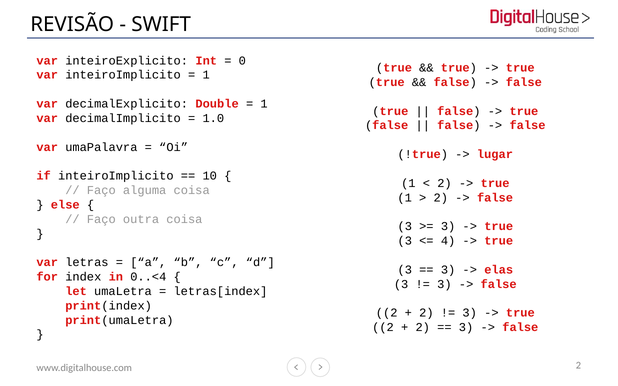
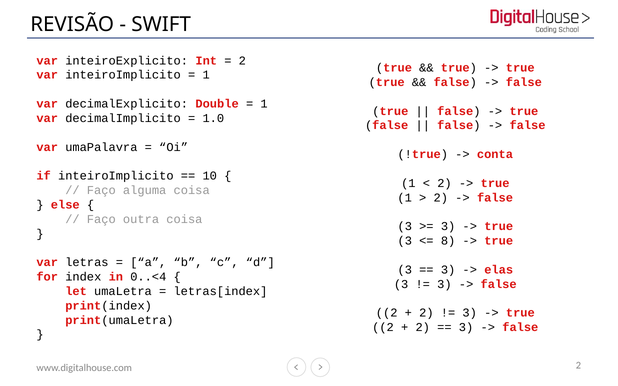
0 at (242, 61): 0 -> 2
lugar: lugar -> conta
4: 4 -> 8
